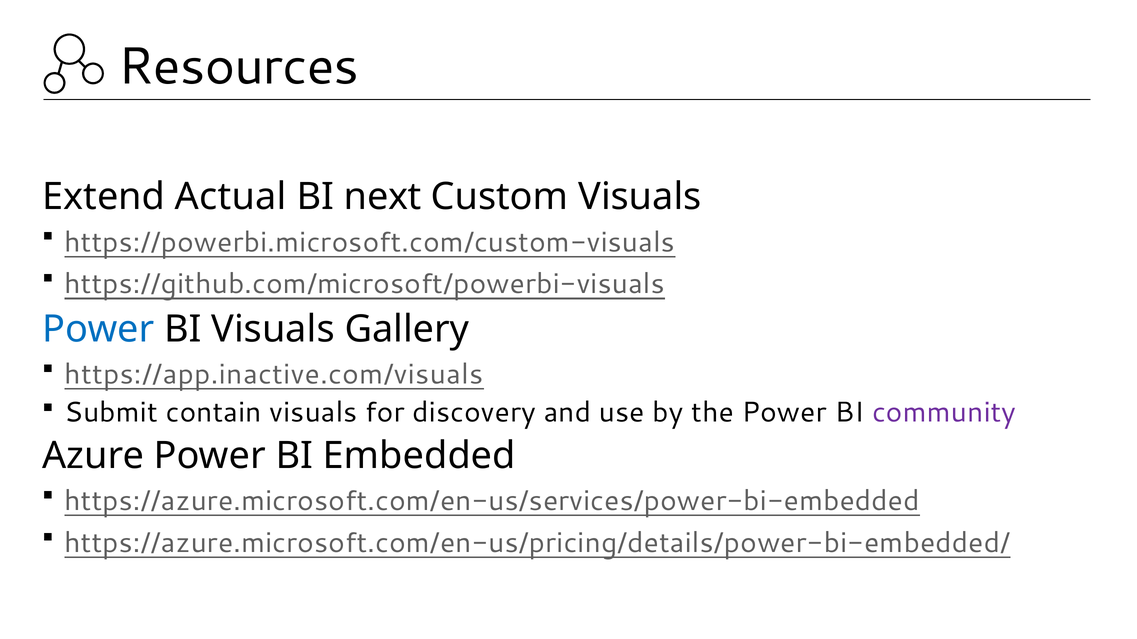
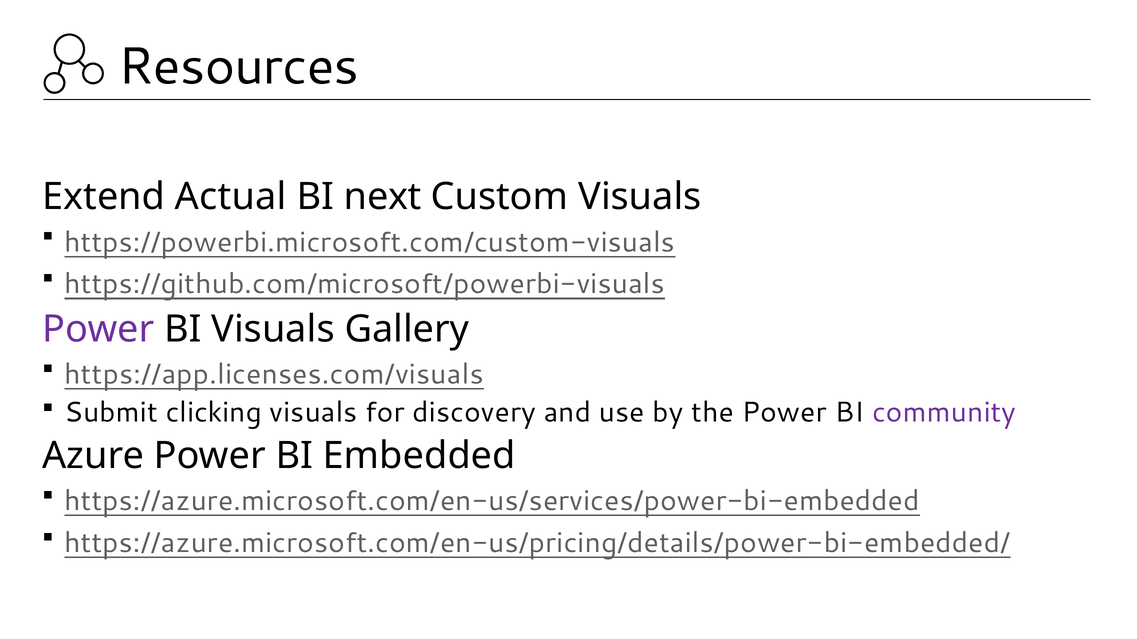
Power at (98, 329) colour: blue -> purple
https://app.inactive.com/visuals: https://app.inactive.com/visuals -> https://app.licenses.com/visuals
contain: contain -> clicking
